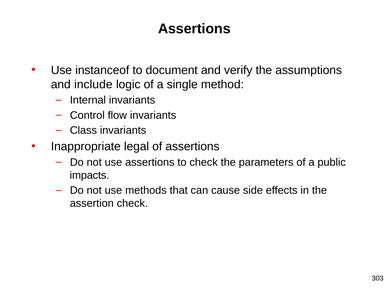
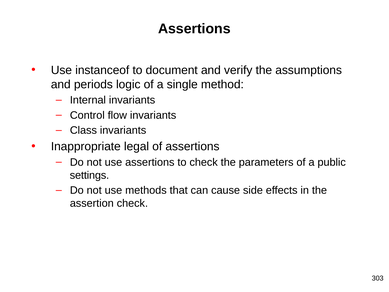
include: include -> periods
impacts: impacts -> settings
